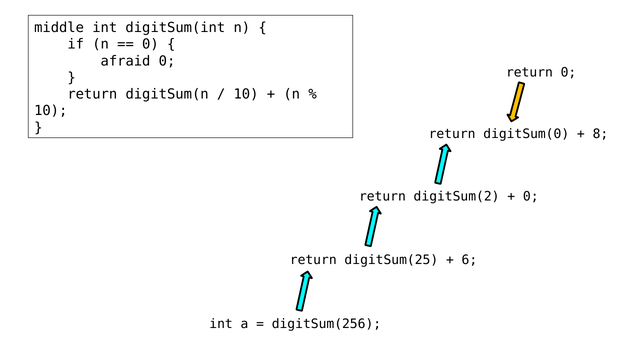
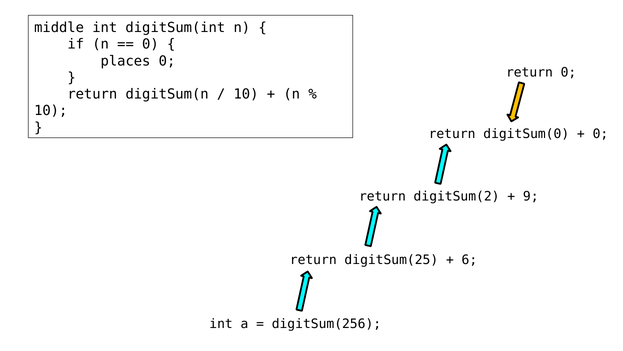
afraid: afraid -> places
8 at (600, 134): 8 -> 0
0 at (531, 196): 0 -> 9
